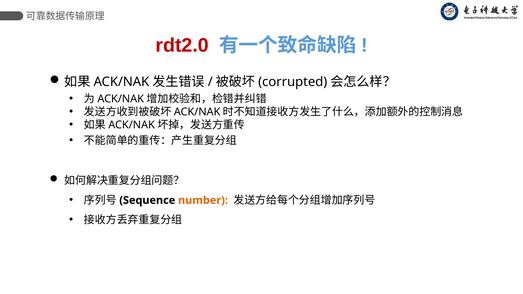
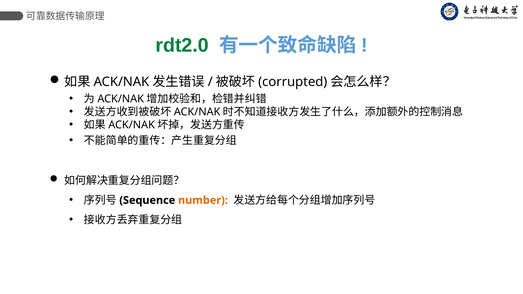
rdt2.0 colour: red -> green
